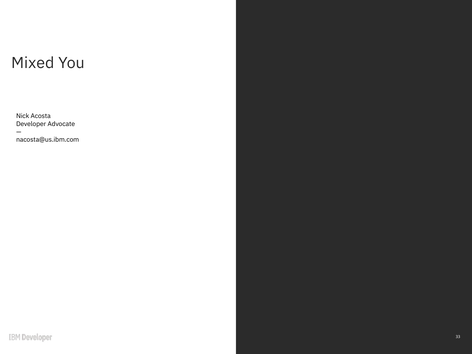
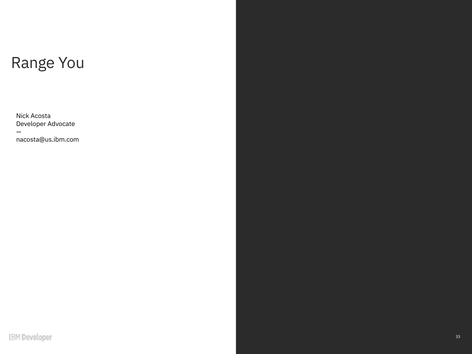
Mixed: Mixed -> Range
